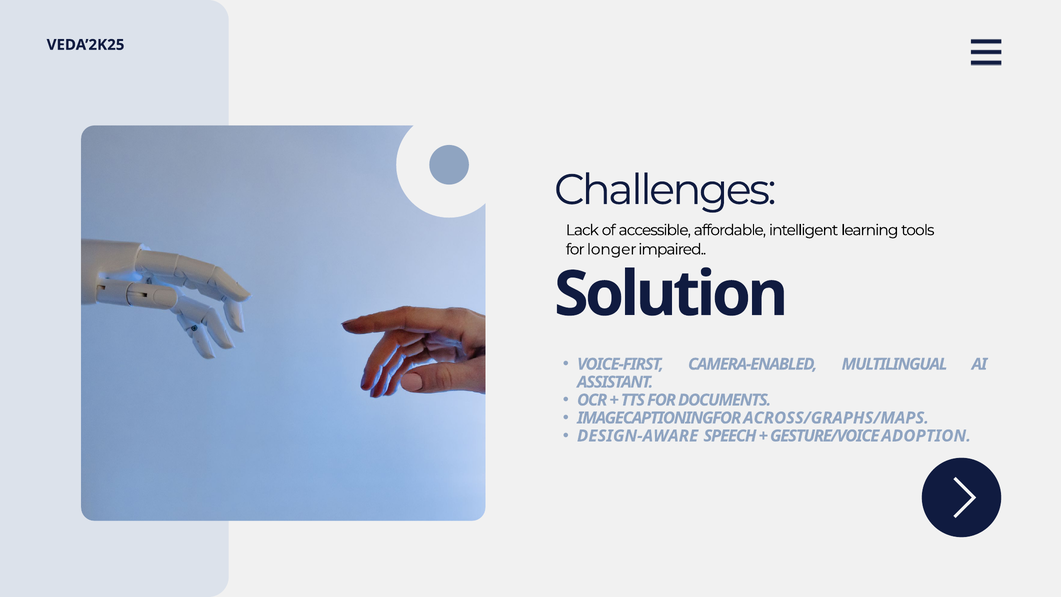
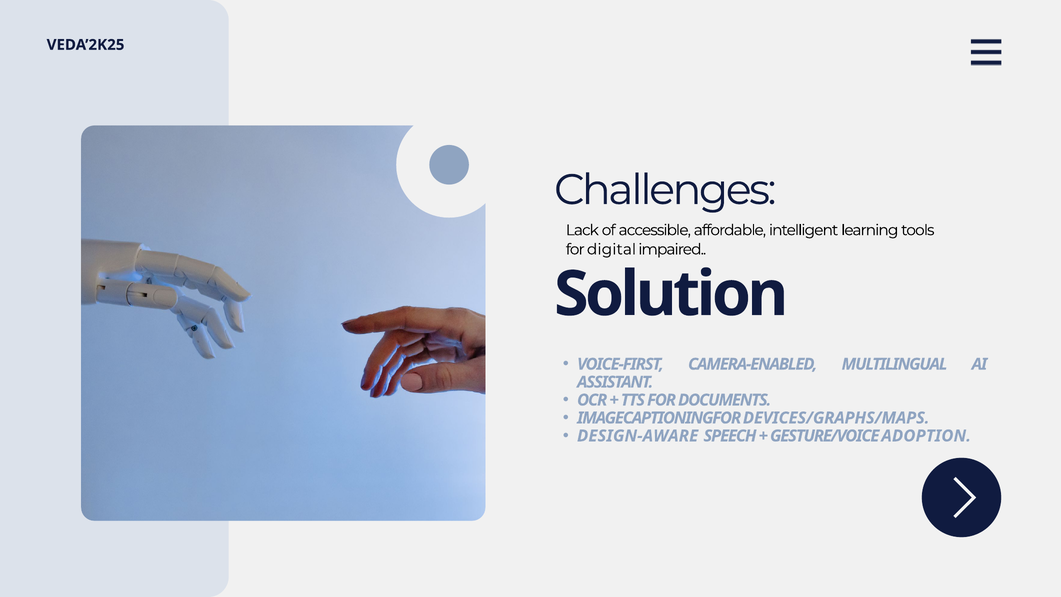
longer: longer -> digital
ACROSS/GRAPHS/MAPS: ACROSS/GRAPHS/MAPS -> DEVICES/GRAPHS/MAPS
